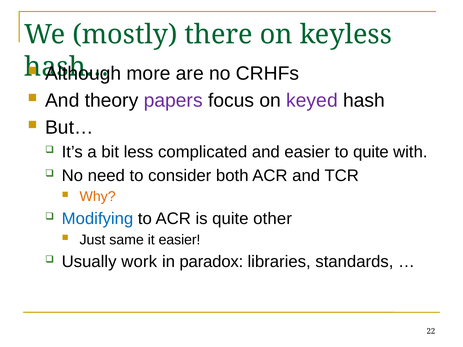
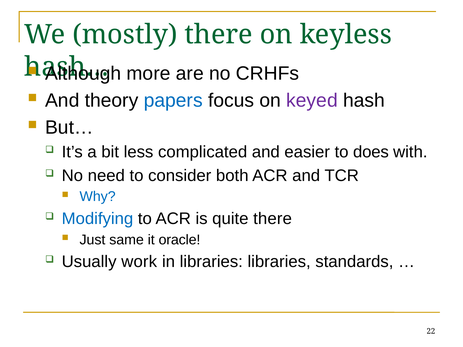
papers colour: purple -> blue
to quite: quite -> does
Why colour: orange -> blue
quite other: other -> there
it easier: easier -> oracle
in paradox: paradox -> libraries
